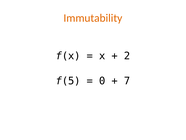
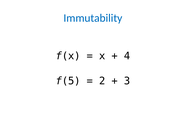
Immutability colour: orange -> blue
2: 2 -> 4
0: 0 -> 2
7: 7 -> 3
